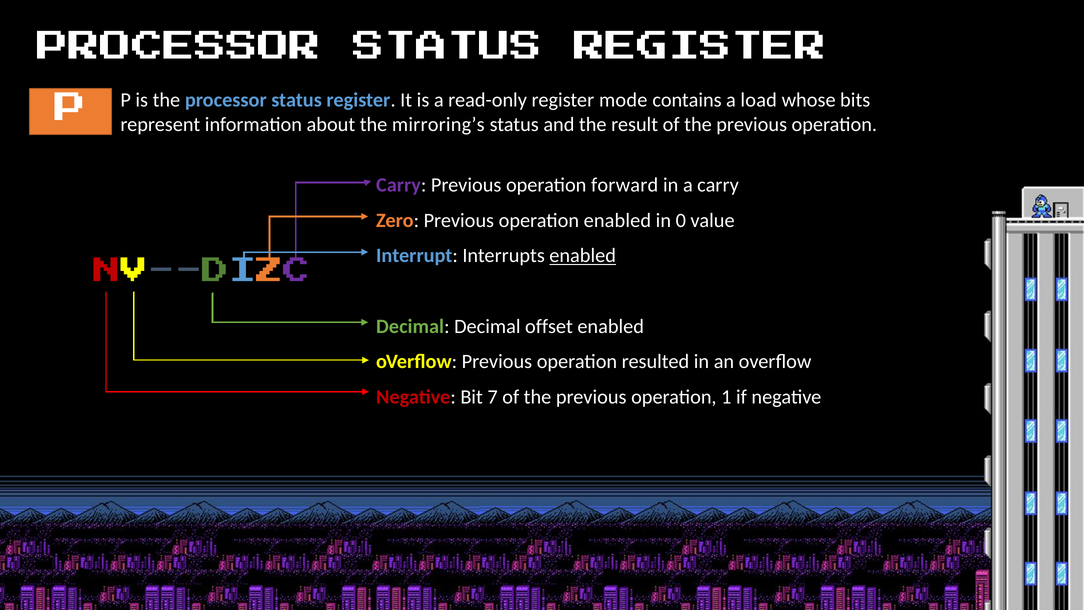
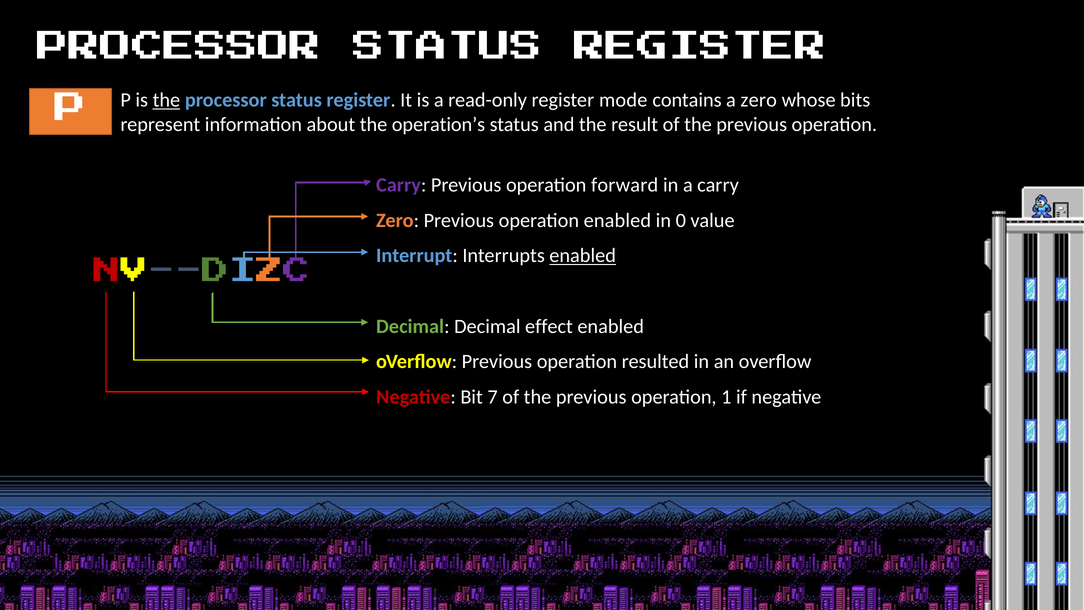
the at (166, 100) underline: none -> present
a load: load -> zero
mirroring’s: mirroring’s -> operation’s
offset: offset -> effect
